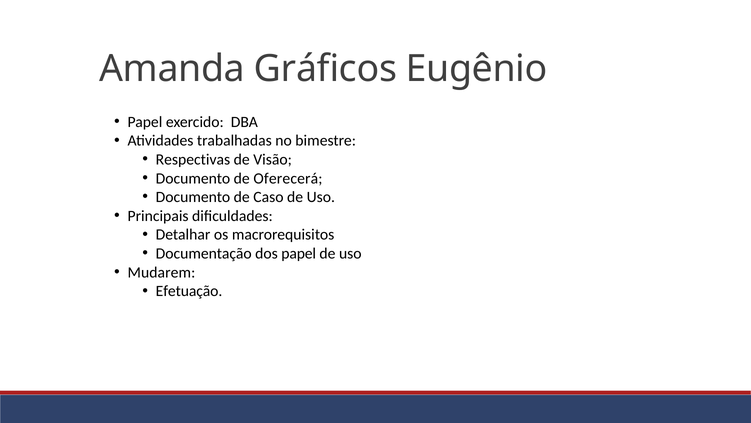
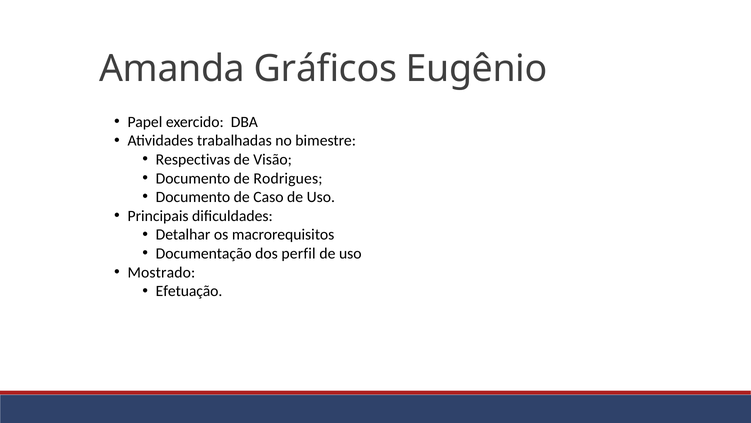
Oferecerá: Oferecerá -> Rodrigues
dos papel: papel -> perfil
Mudarem: Mudarem -> Mostrado
